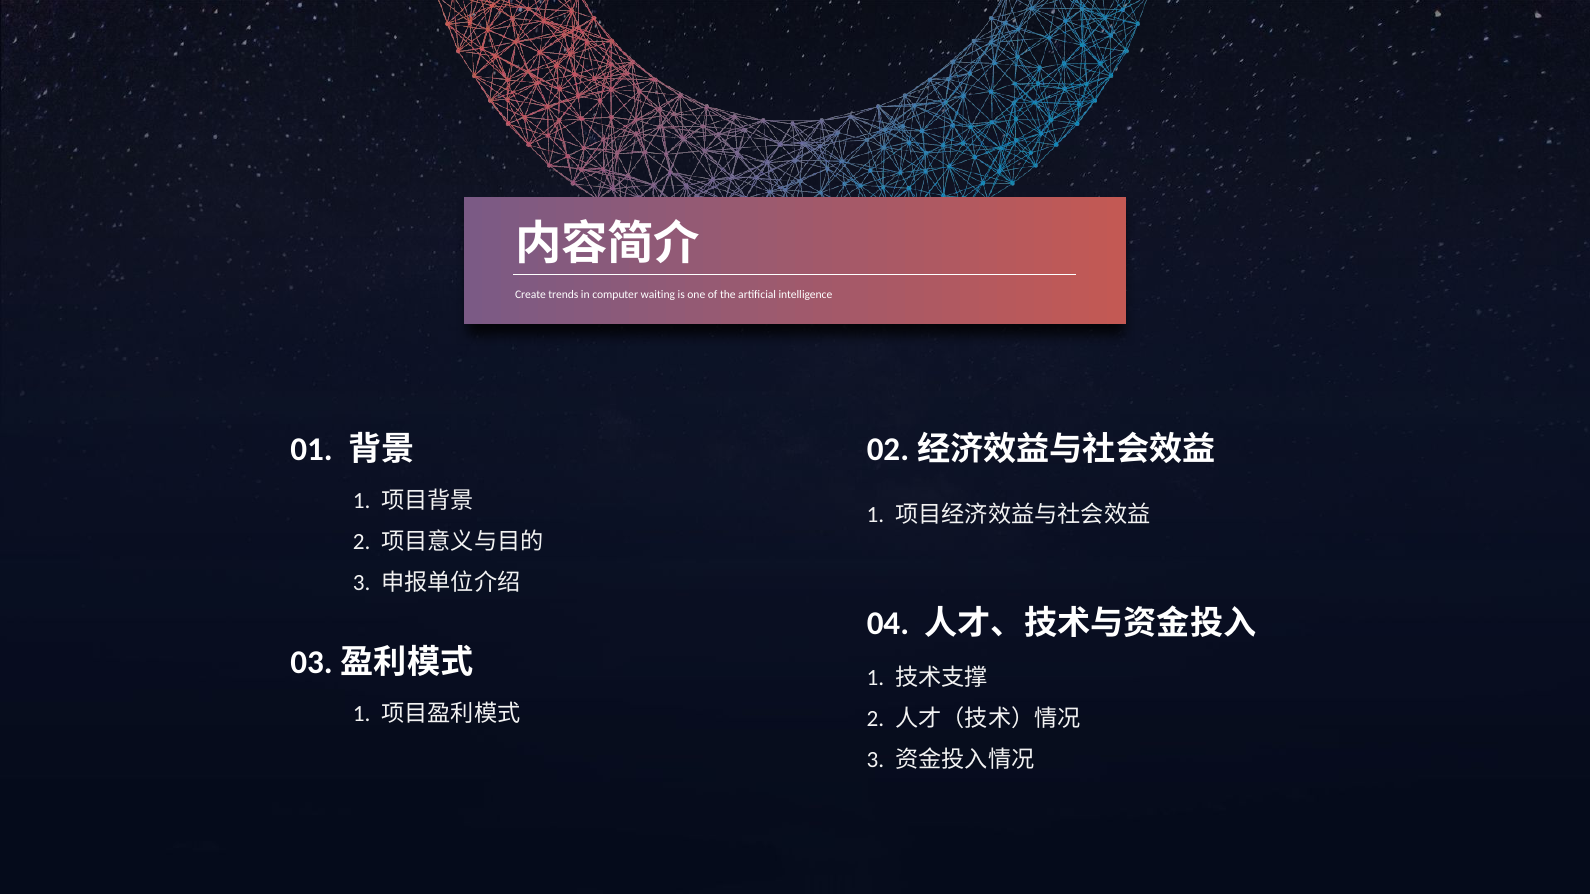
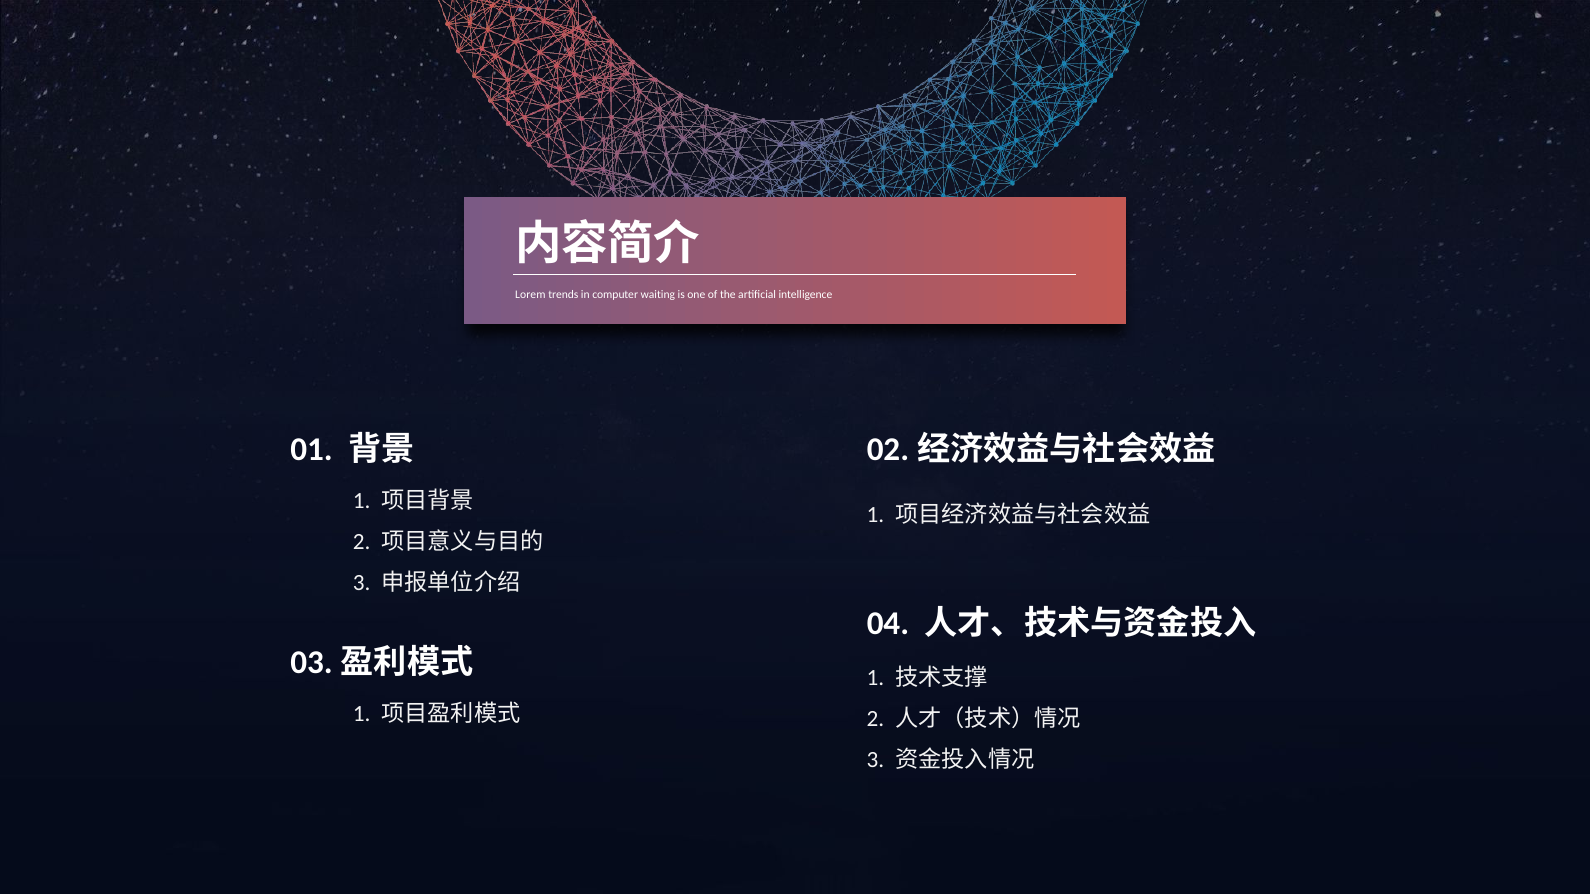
Create: Create -> Lorem
